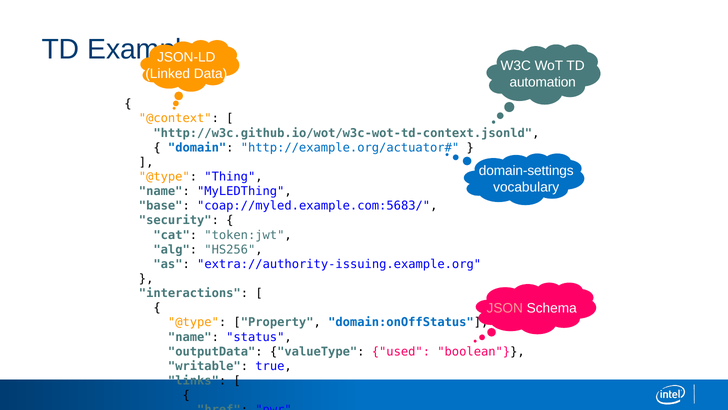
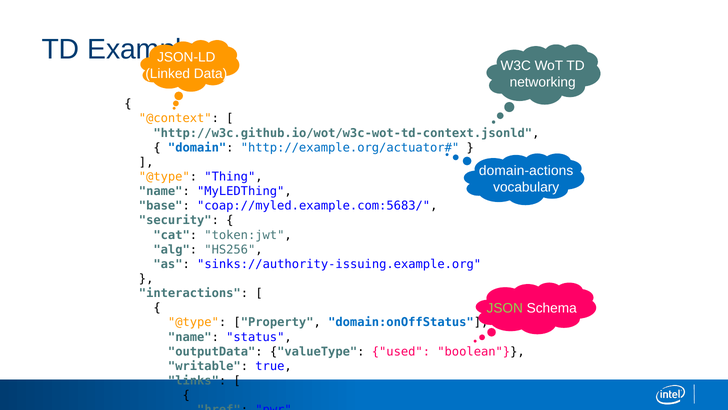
automation: automation -> networking
domain-settings: domain-settings -> domain-actions
extra://authority-issuing.example.org: extra://authority-issuing.example.org -> sinks://authority-issuing.example.org
JSON colour: pink -> light green
